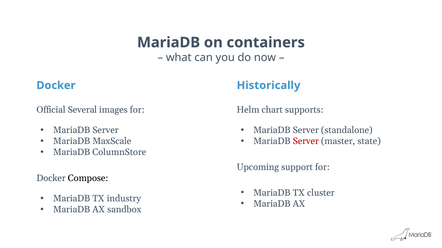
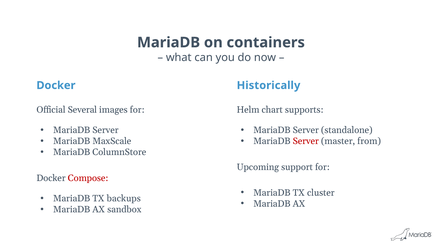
state: state -> from
Compose colour: black -> red
industry: industry -> backups
